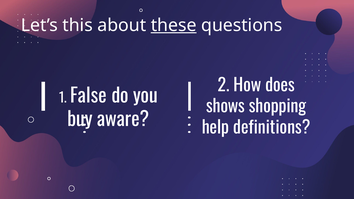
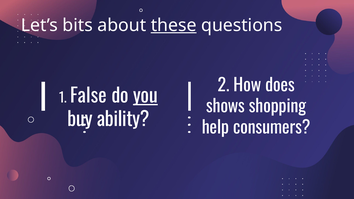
this: this -> bits
you underline: none -> present
aware: aware -> ability
definitions: definitions -> consumers
